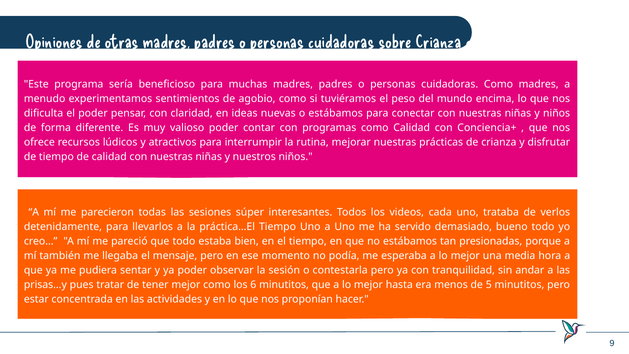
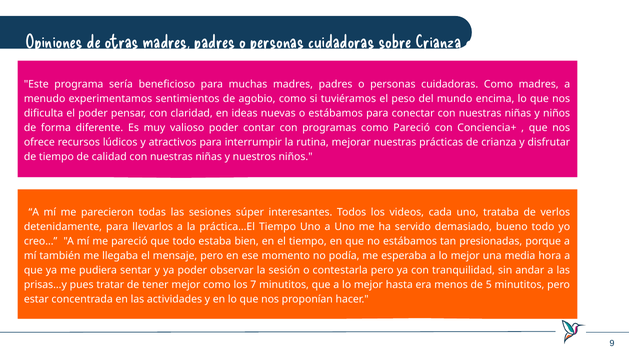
como Calidad: Calidad -> Pareció
6: 6 -> 7
